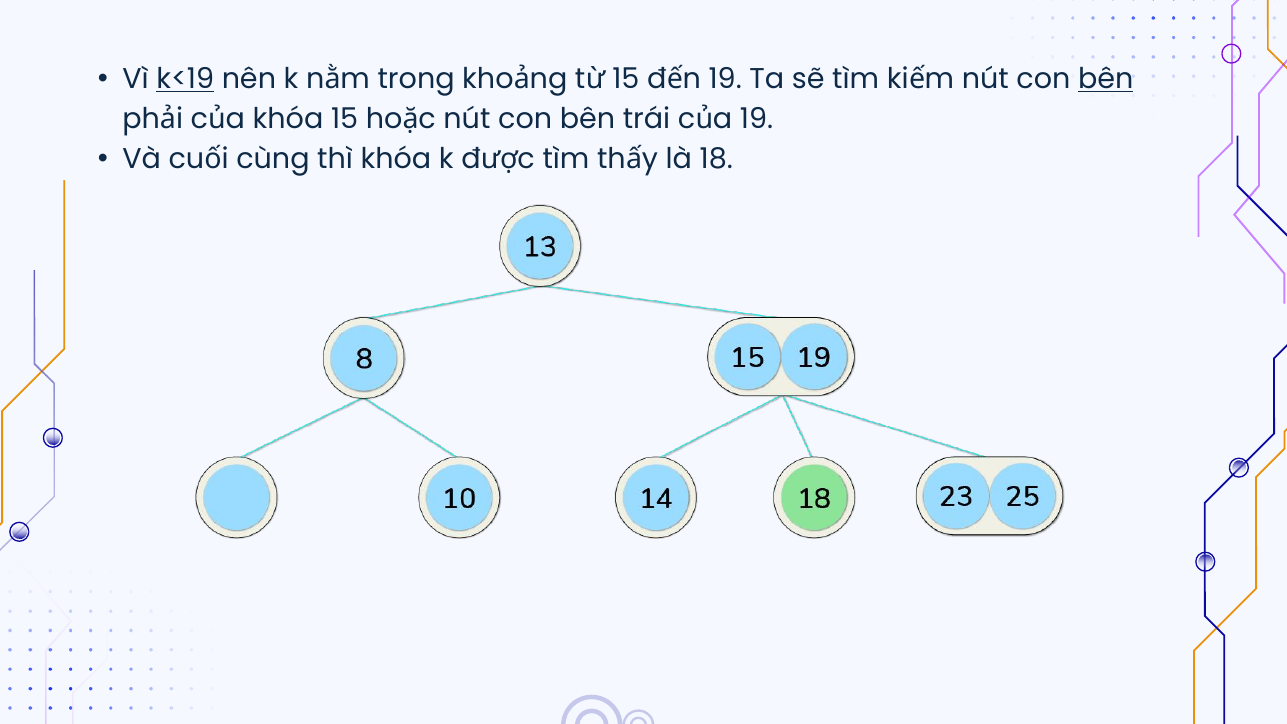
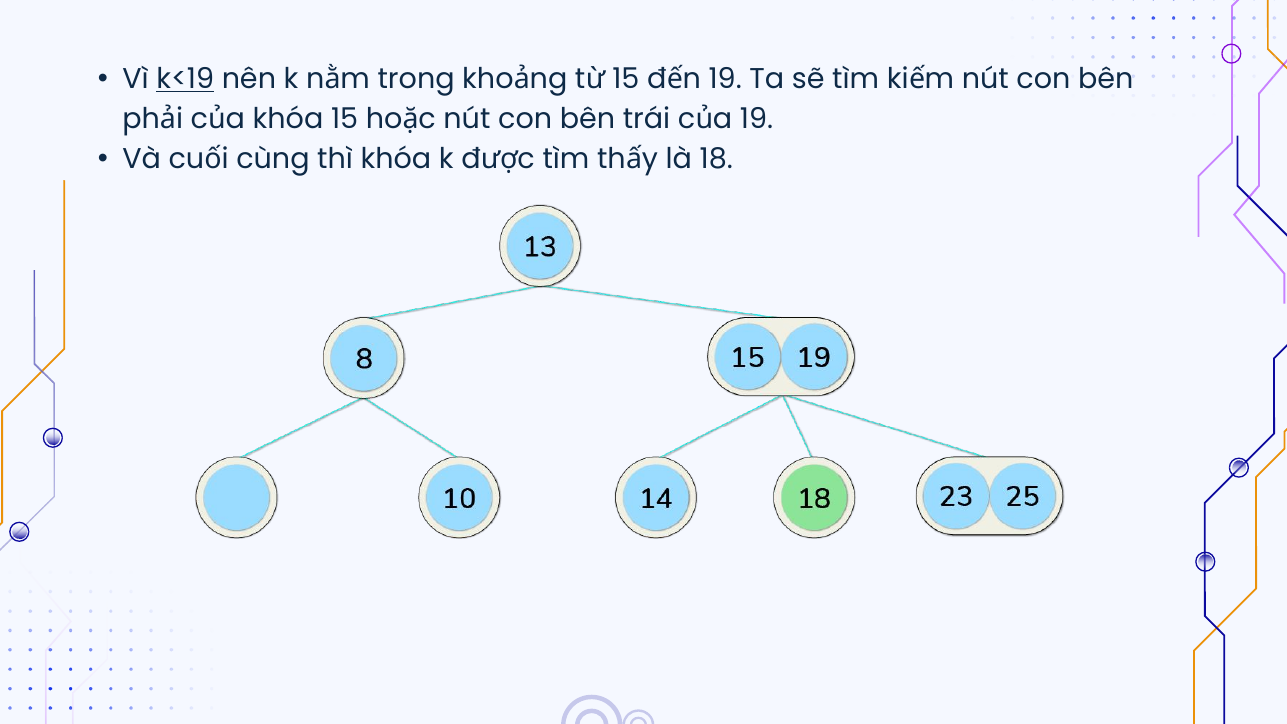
bên at (1106, 79) underline: present -> none
